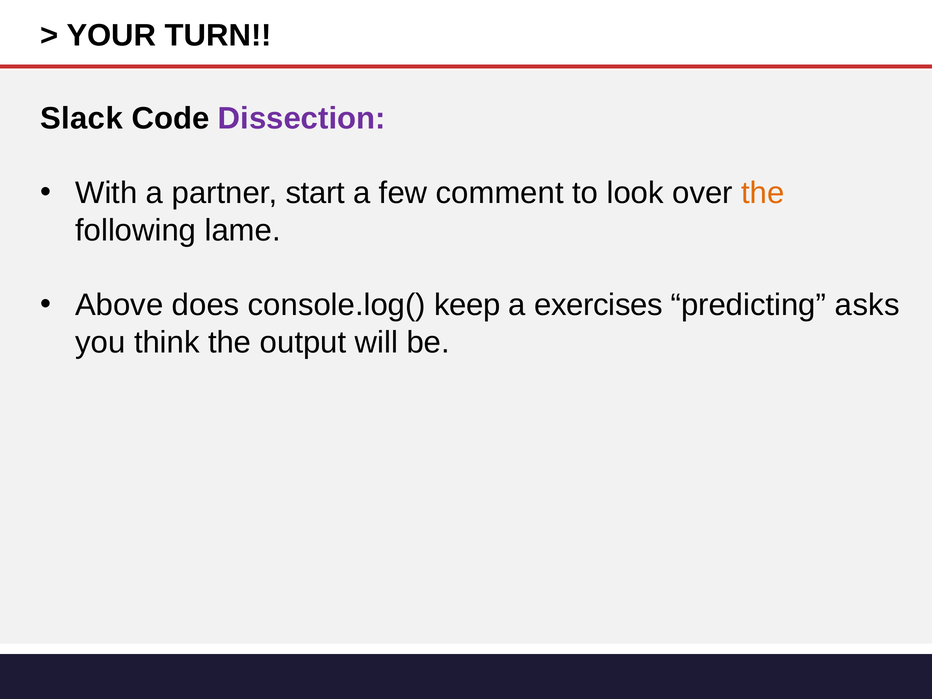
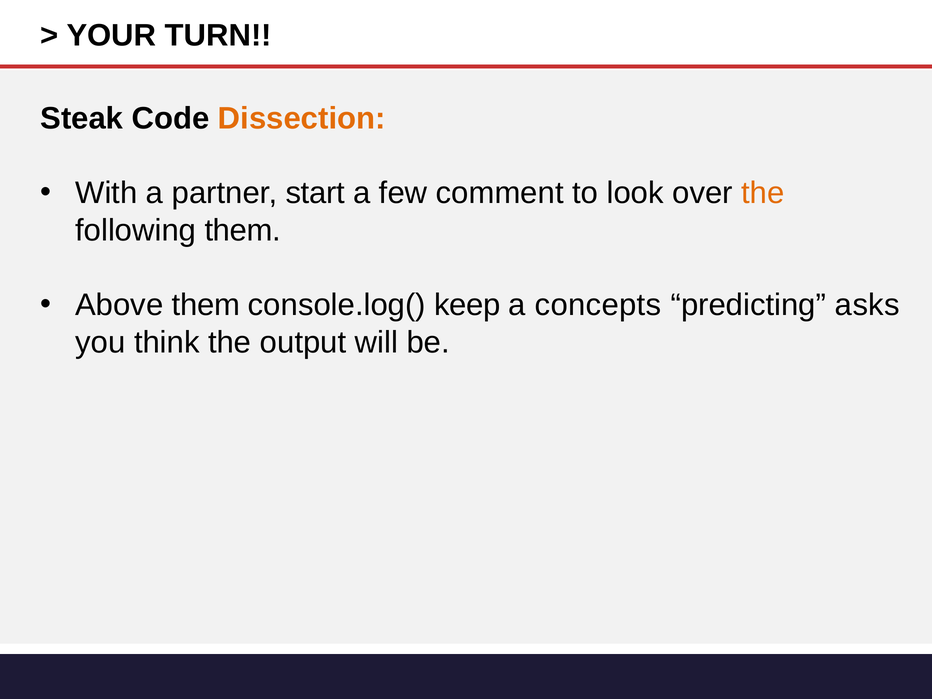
Slack: Slack -> Steak
Dissection colour: purple -> orange
following lame: lame -> them
Above does: does -> them
exercises: exercises -> concepts
